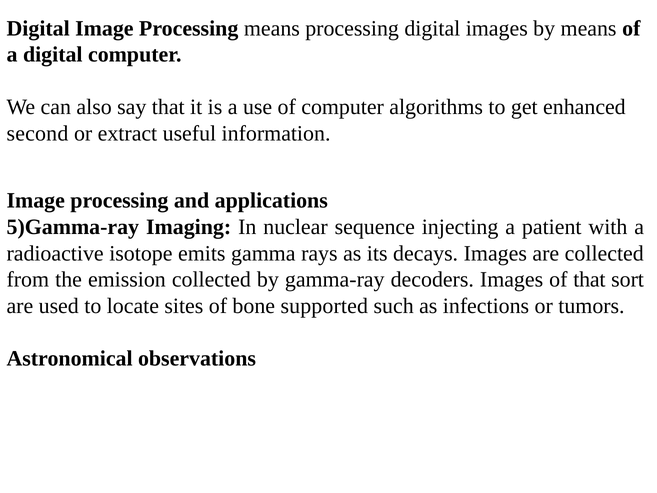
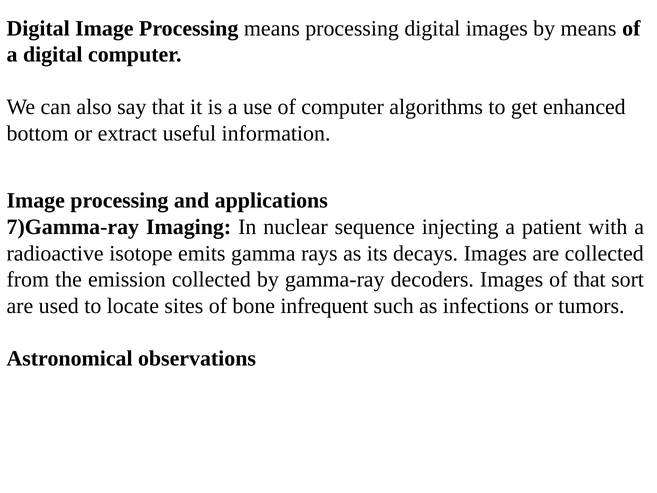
second: second -> bottom
5)Gamma-ray: 5)Gamma-ray -> 7)Gamma-ray
supported: supported -> infrequent
